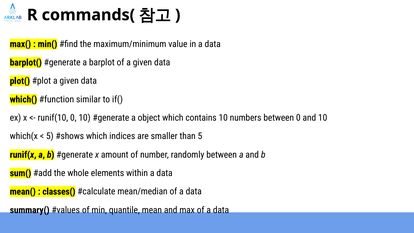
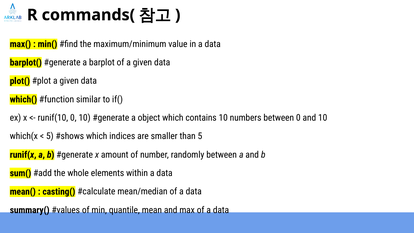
classes(: classes( -> casting(
